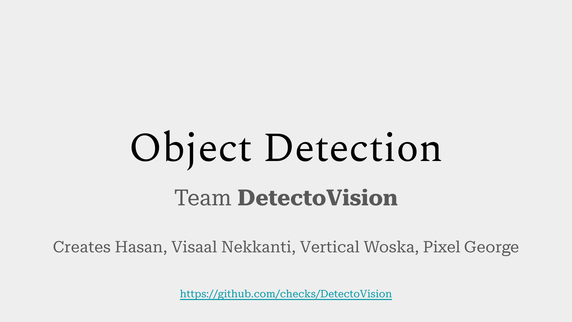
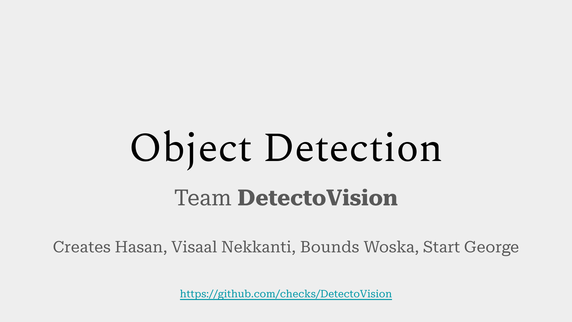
Vertical: Vertical -> Bounds
Pixel: Pixel -> Start
